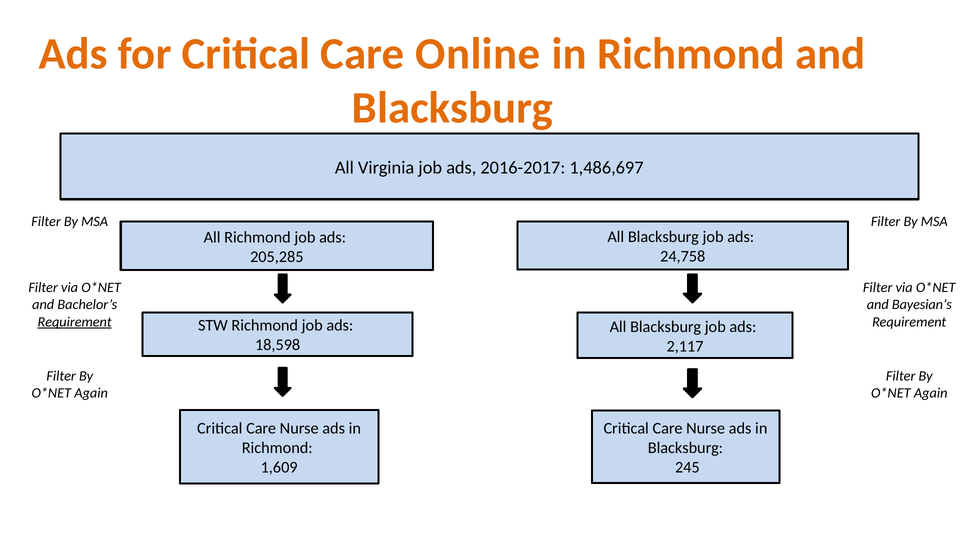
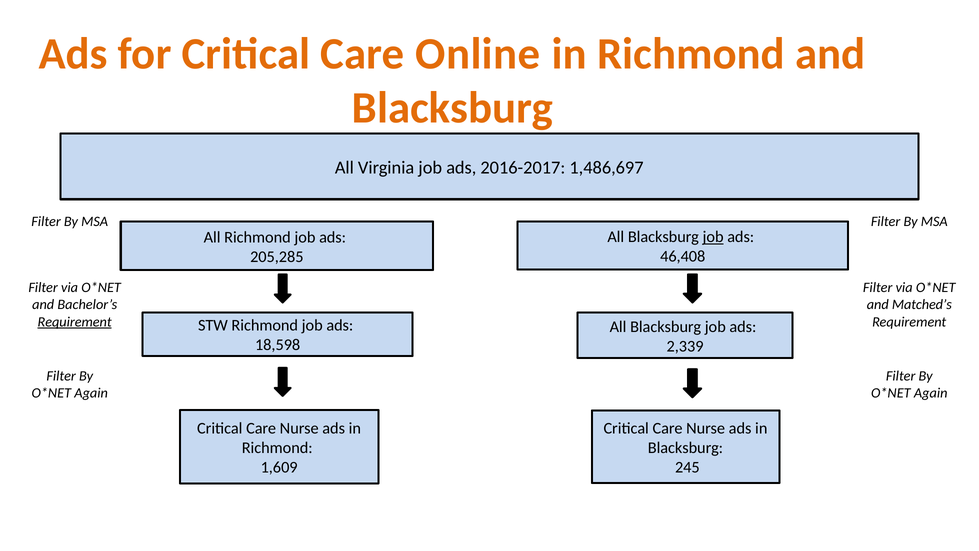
job at (713, 237) underline: none -> present
24,758: 24,758 -> 46,408
Bayesian’s: Bayesian’s -> Matched’s
2,117: 2,117 -> 2,339
